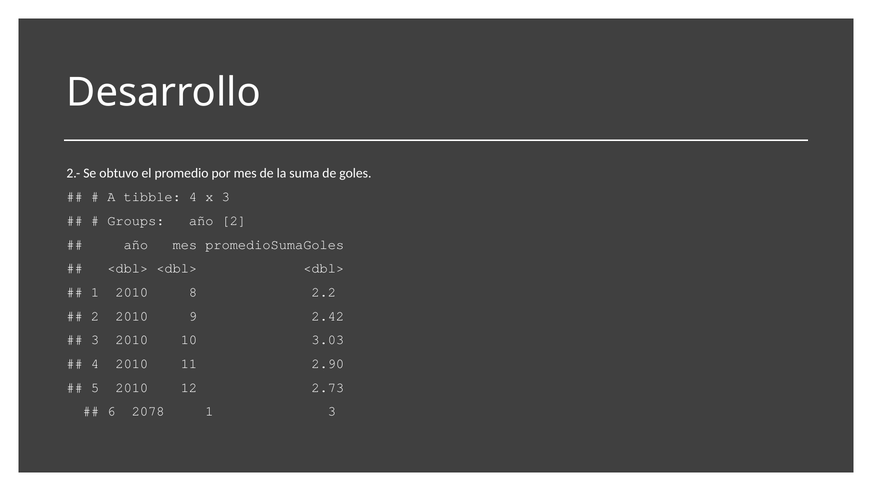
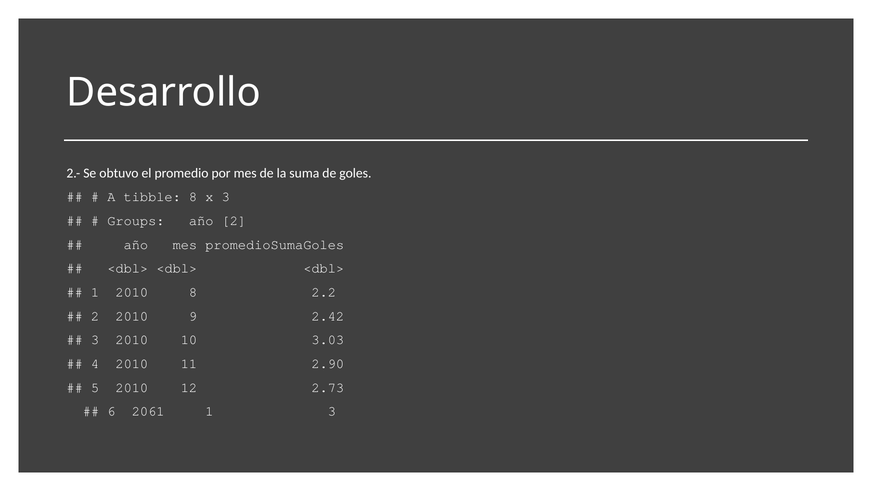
tibble 4: 4 -> 8
2078: 2078 -> 2061
